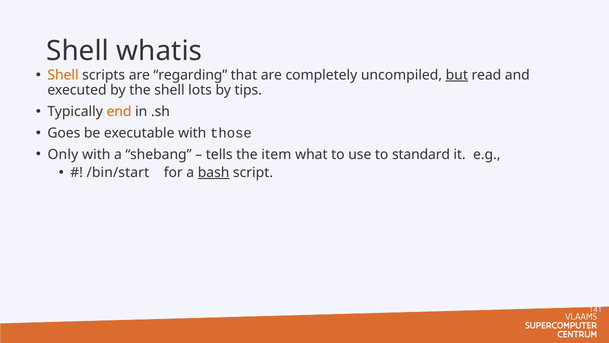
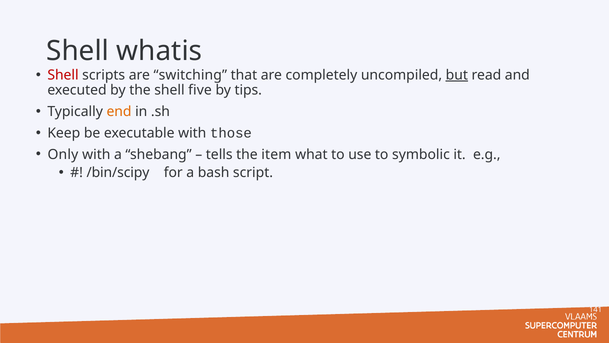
Shell at (63, 75) colour: orange -> red
regarding: regarding -> switching
lots: lots -> five
Goes: Goes -> Keep
standard: standard -> symbolic
/bin/start: /bin/start -> /bin/scipy
bash underline: present -> none
